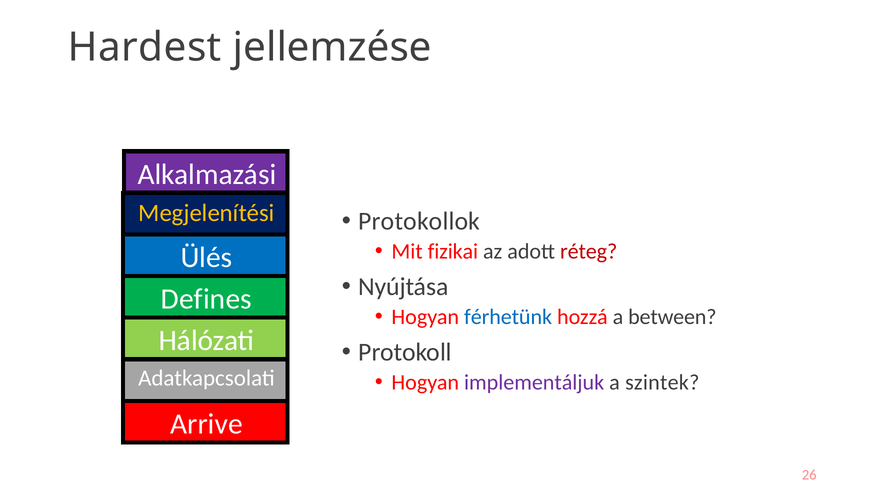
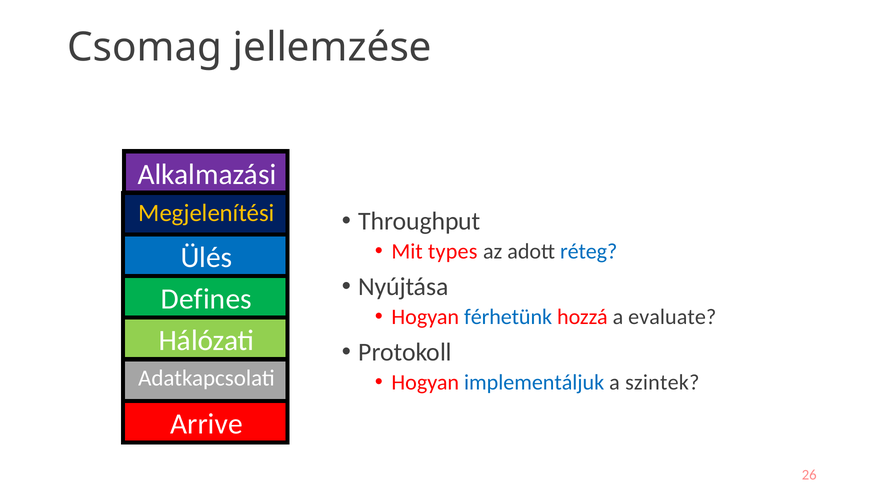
Hardest: Hardest -> Csomag
Protokollok: Protokollok -> Throughput
fizikai: fizikai -> types
réteg colour: red -> blue
between: between -> evaluate
implementáljuk colour: purple -> blue
